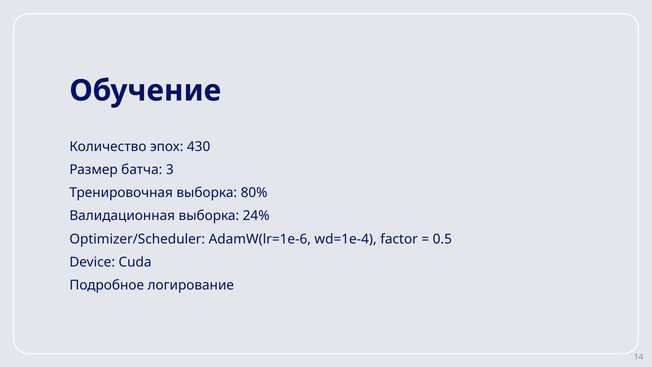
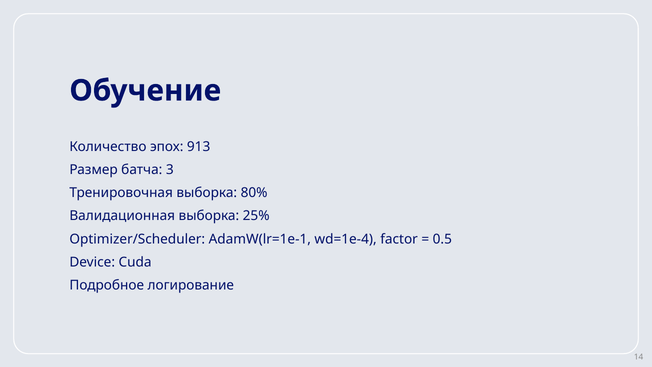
430: 430 -> 913
24%: 24% -> 25%
AdamW(lr=1e-6: AdamW(lr=1e-6 -> AdamW(lr=1e-1
